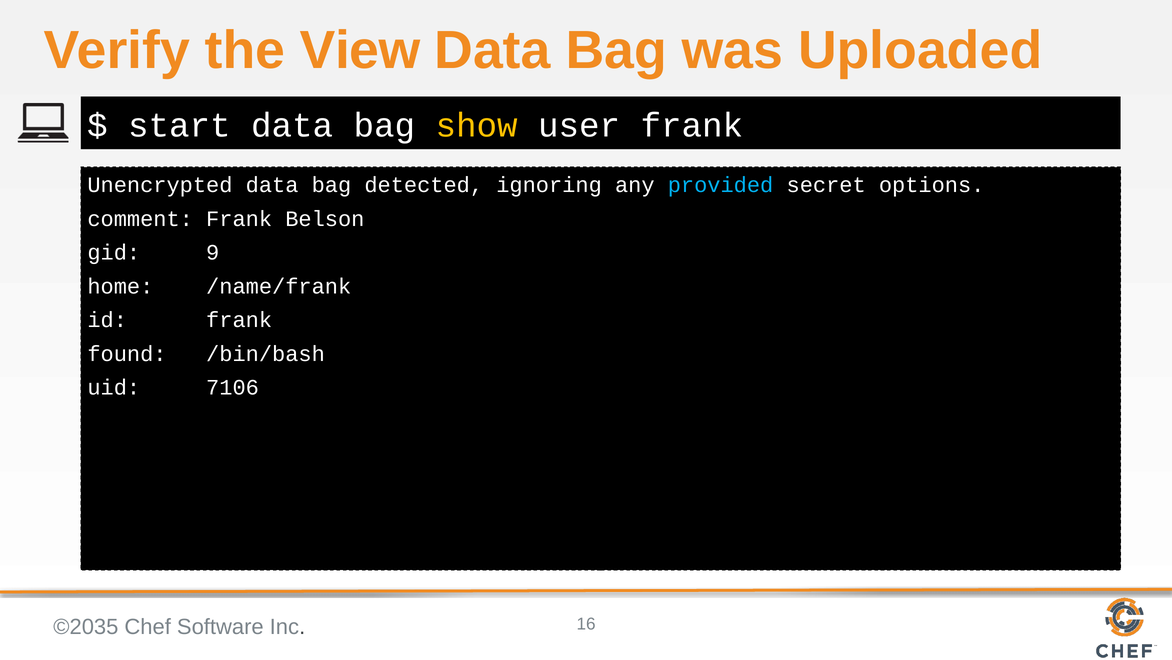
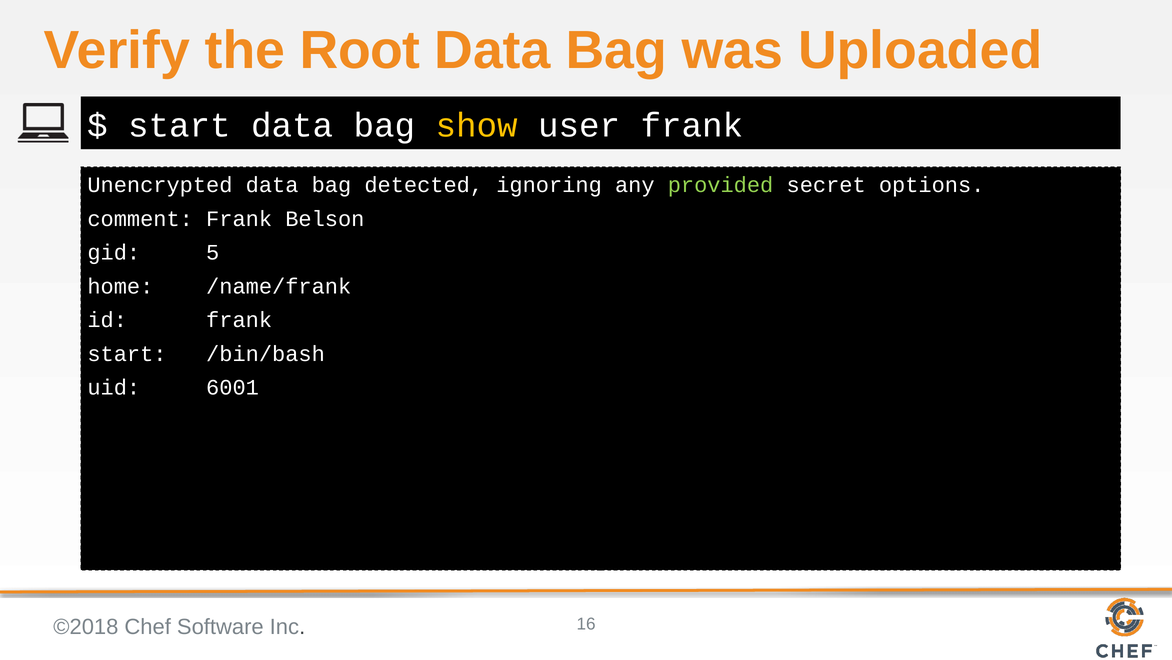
View: View -> Root
provided colour: light blue -> light green
9: 9 -> 5
found at (127, 353): found -> start
7106: 7106 -> 6001
©2035: ©2035 -> ©2018
